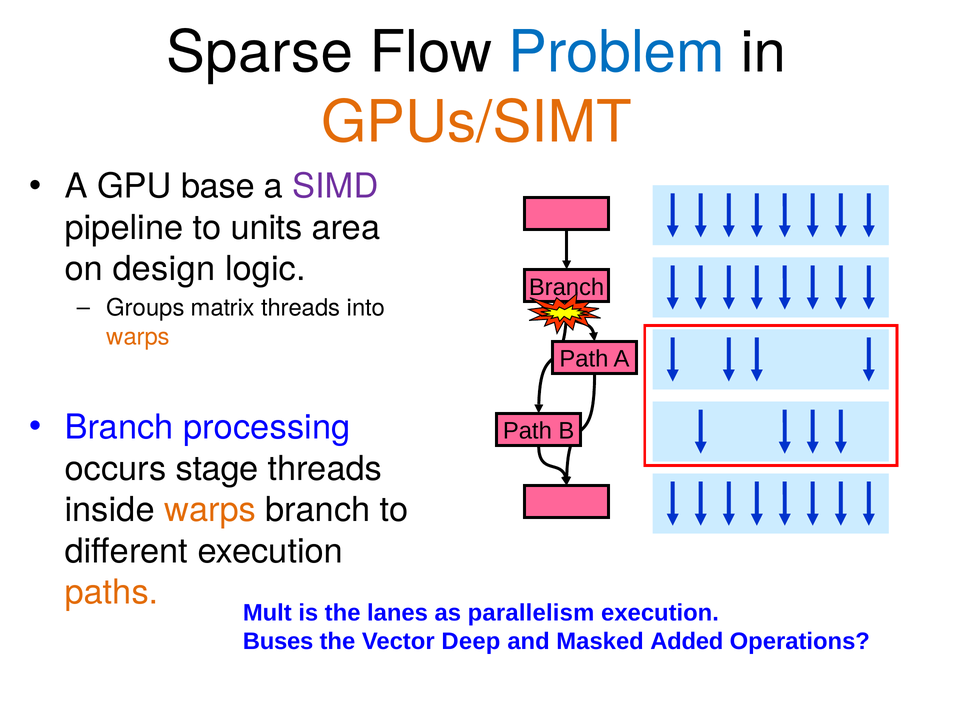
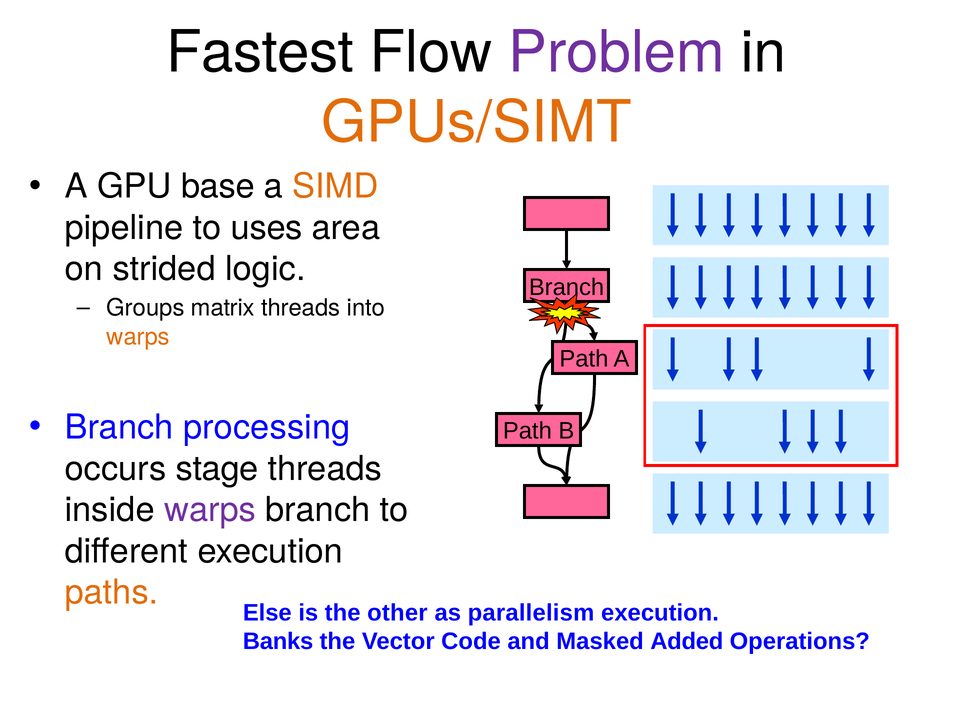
Sparse: Sparse -> Fastest
Problem colour: blue -> purple
SIMD colour: purple -> orange
units: units -> uses
design: design -> strided
warps at (210, 510) colour: orange -> purple
Mult: Mult -> Else
lanes: lanes -> other
Buses: Buses -> Banks
Deep: Deep -> Code
